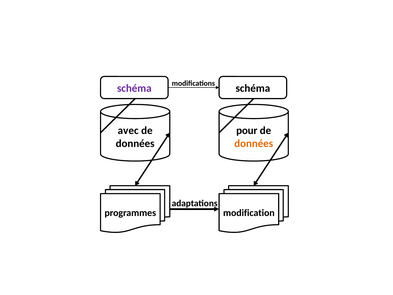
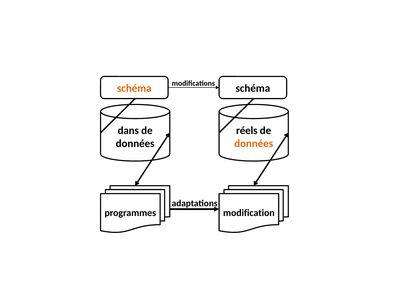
schéma at (134, 88) colour: purple -> orange
avec: avec -> dans
pour: pour -> réels
